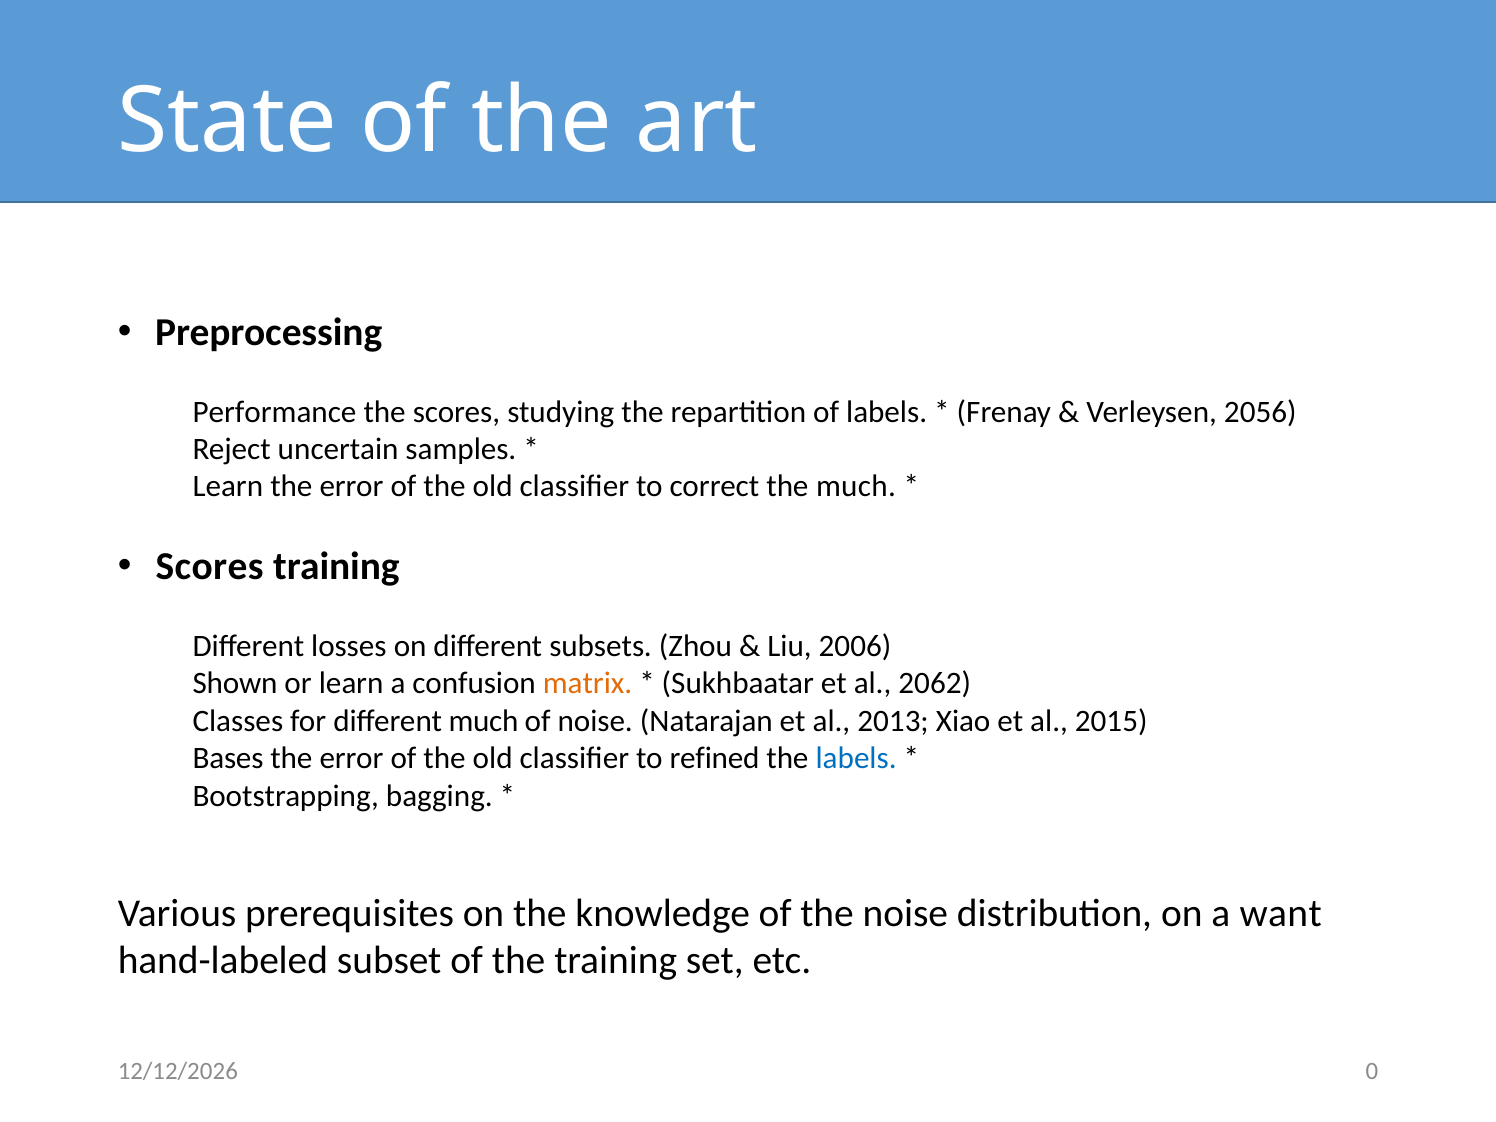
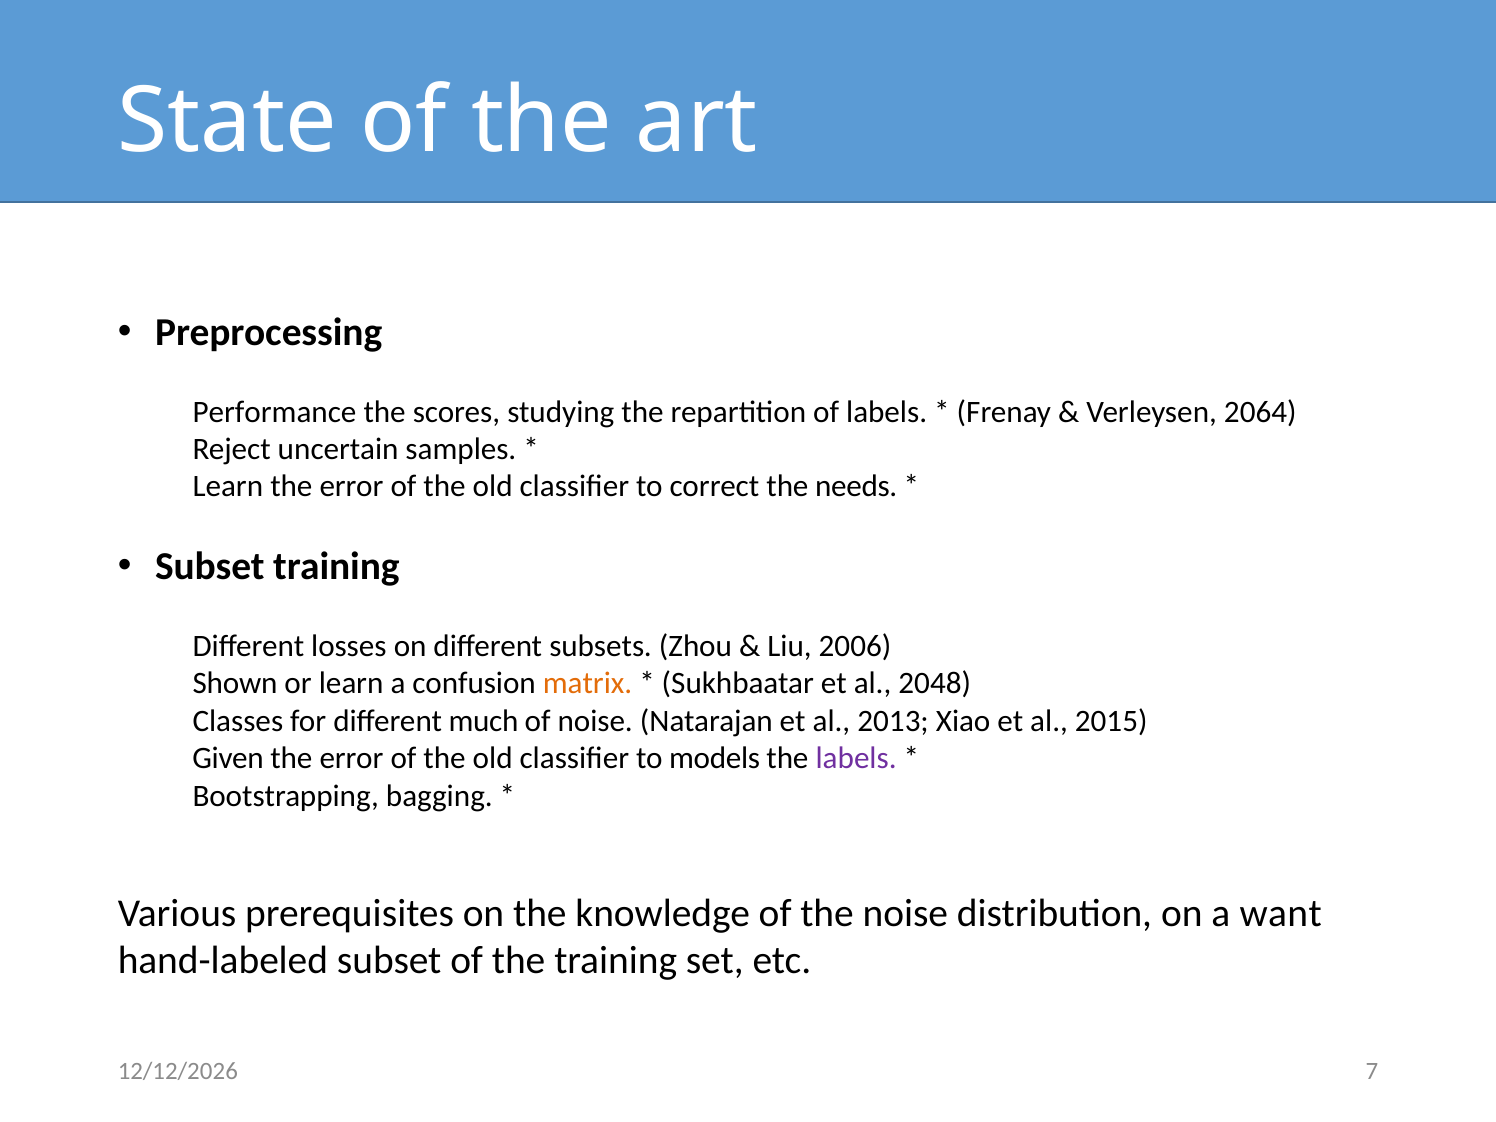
2056: 2056 -> 2064
the much: much -> needs
Scores at (210, 567): Scores -> Subset
2062: 2062 -> 2048
Bases: Bases -> Given
refined: refined -> models
labels at (856, 758) colour: blue -> purple
0: 0 -> 7
